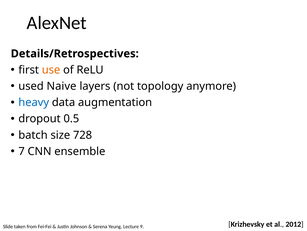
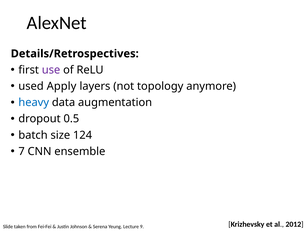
use colour: orange -> purple
Naive: Naive -> Apply
728: 728 -> 124
